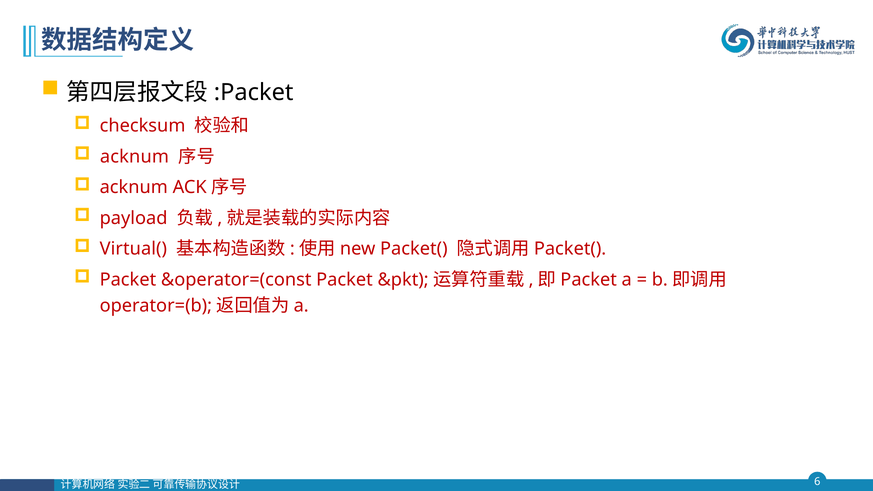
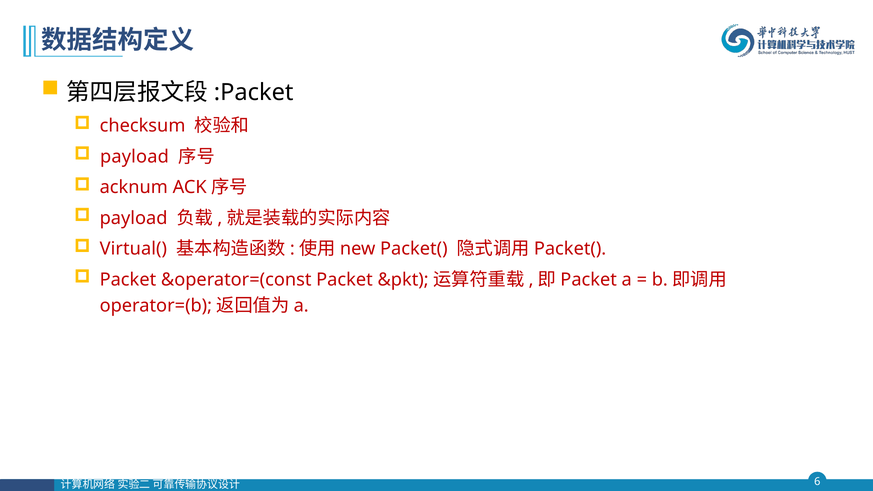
acknum at (134, 157): acknum -> payload
